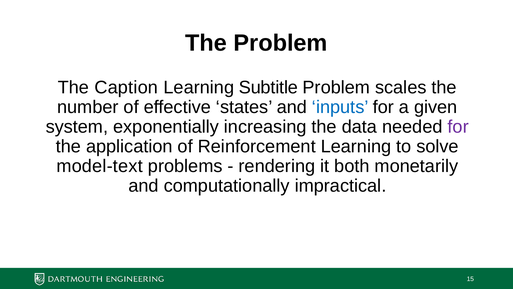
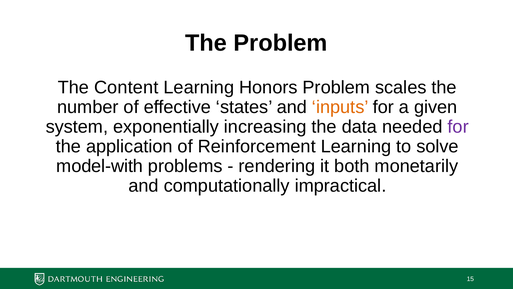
Caption: Caption -> Content
Subtitle: Subtitle -> Honors
inputs colour: blue -> orange
model-text: model-text -> model-with
